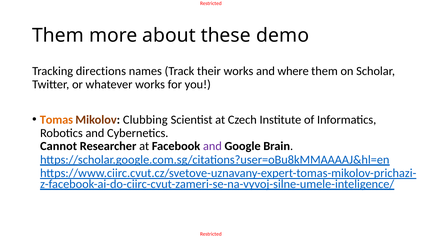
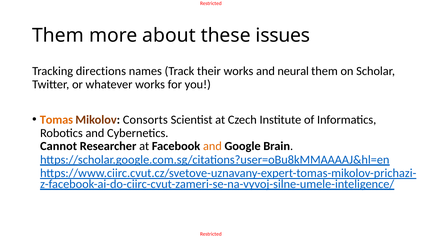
demo: demo -> issues
where: where -> neural
Clubbing: Clubbing -> Consorts
and at (212, 146) colour: purple -> orange
